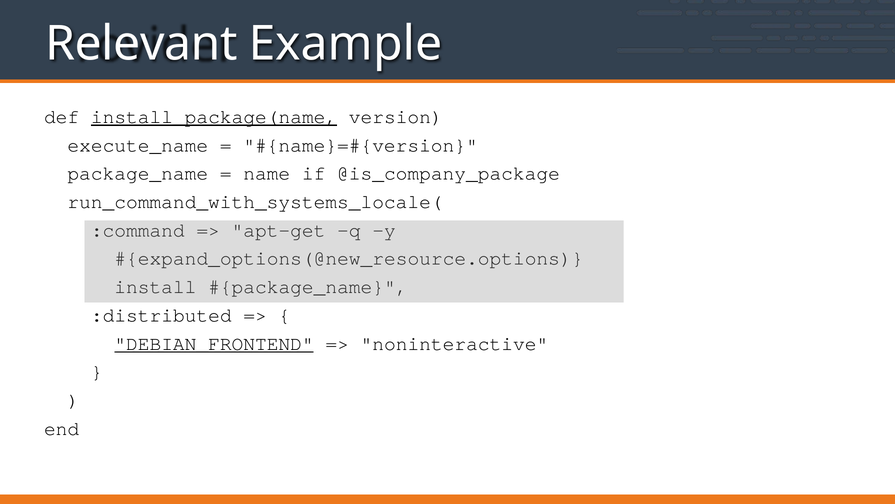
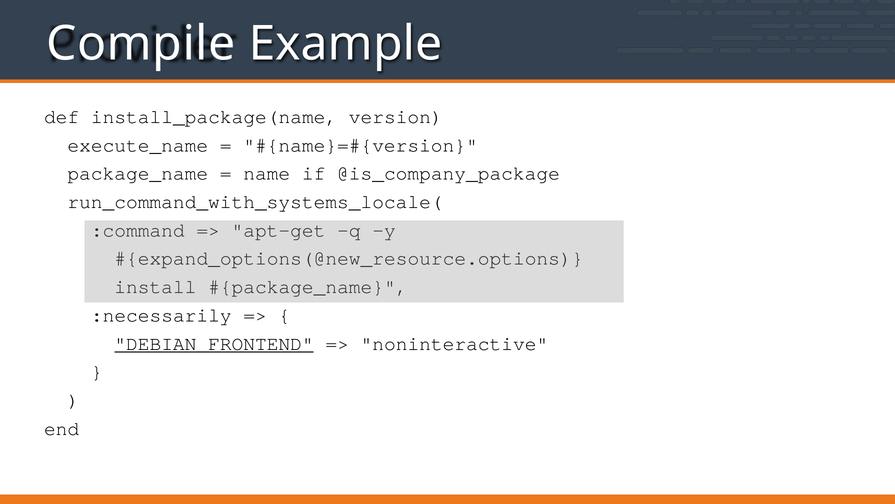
Relevant: Relevant -> Compile
install_package(name underline: present -> none
:distributed: :distributed -> :necessarily
